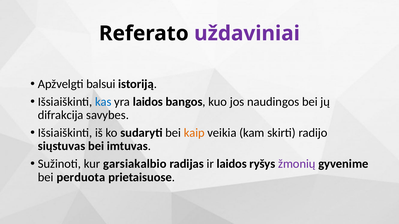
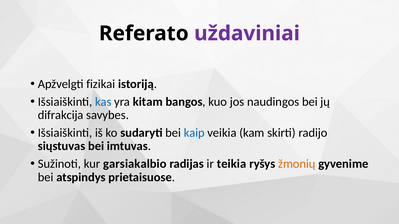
balsui: balsui -> fizikai
yra laidos: laidos -> kitam
kaip colour: orange -> blue
ir laidos: laidos -> teikia
žmonių colour: purple -> orange
perduota: perduota -> atspindys
